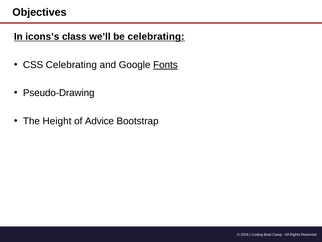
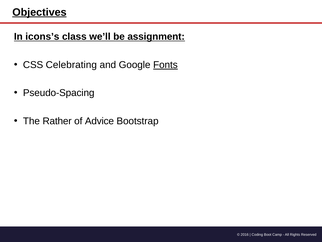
Objectives underline: none -> present
be celebrating: celebrating -> assignment
Pseudo-Drawing: Pseudo-Drawing -> Pseudo-Spacing
Height: Height -> Rather
